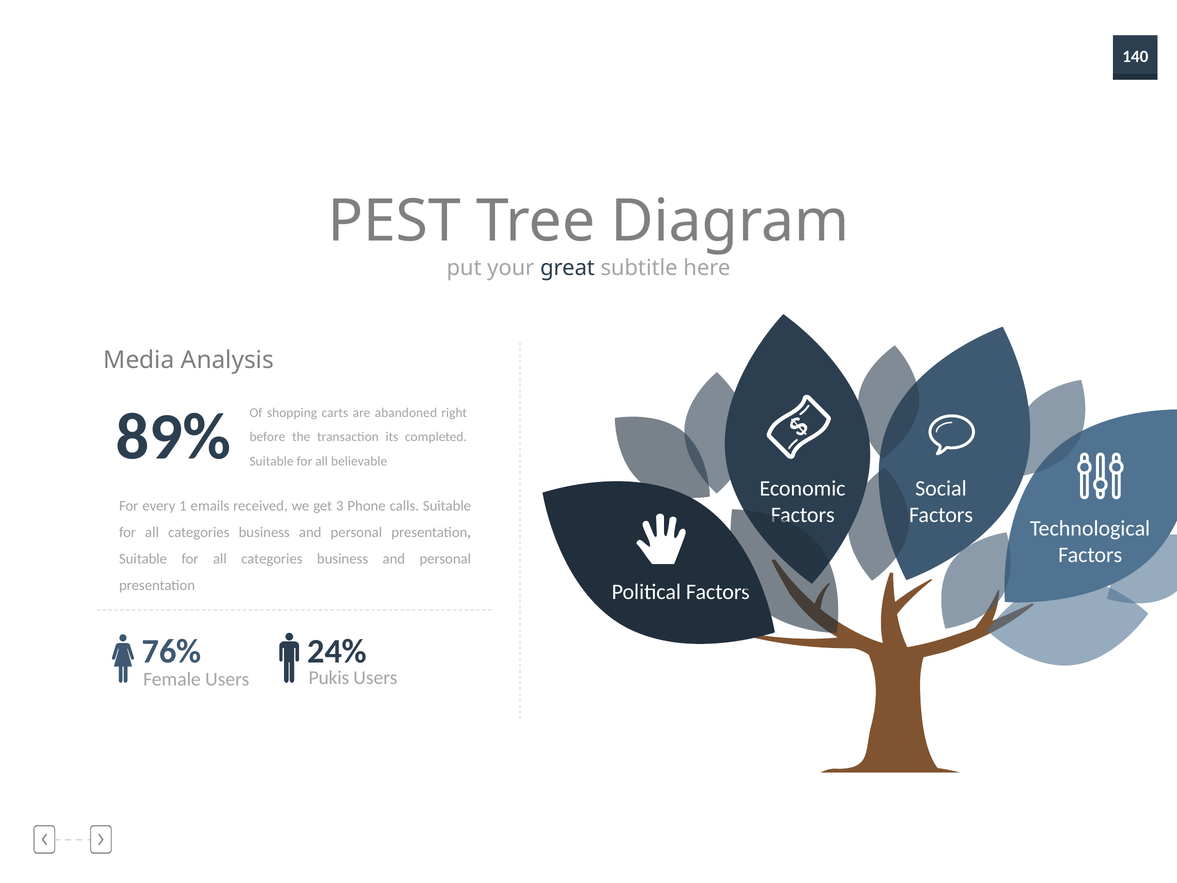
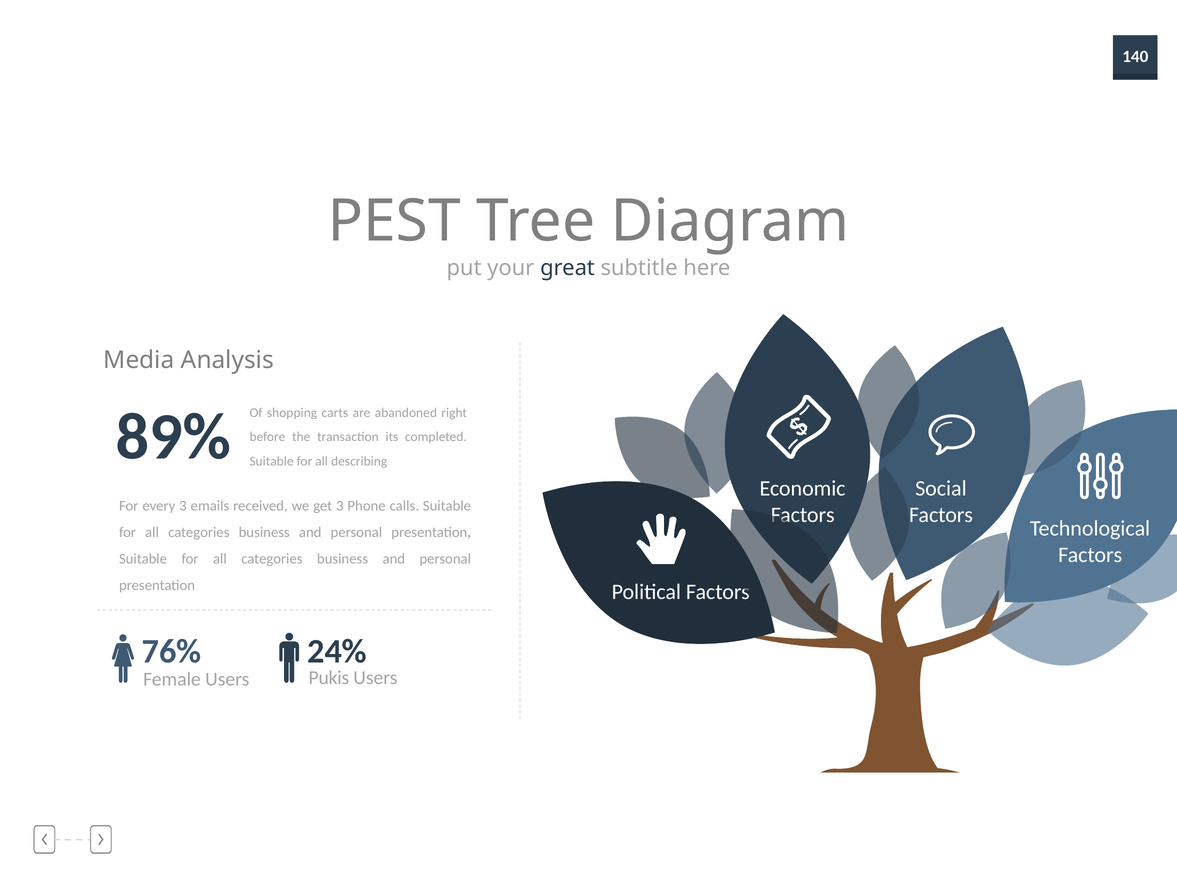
believable: believable -> describing
every 1: 1 -> 3
